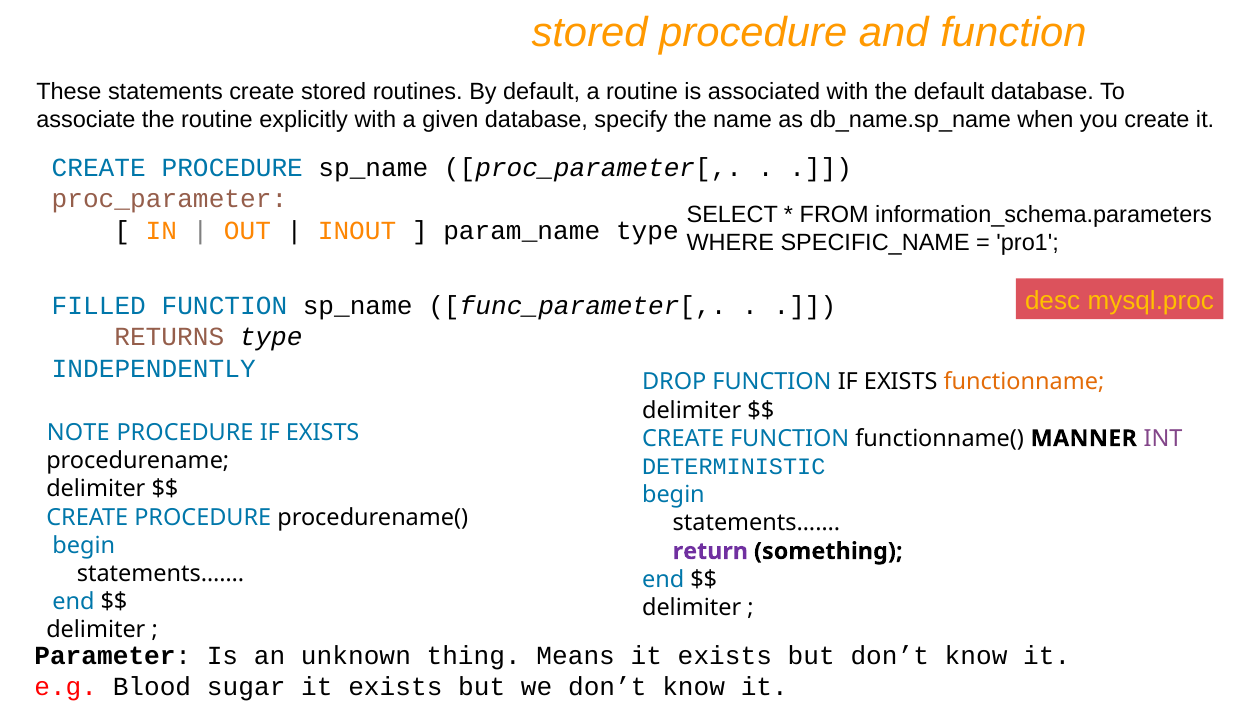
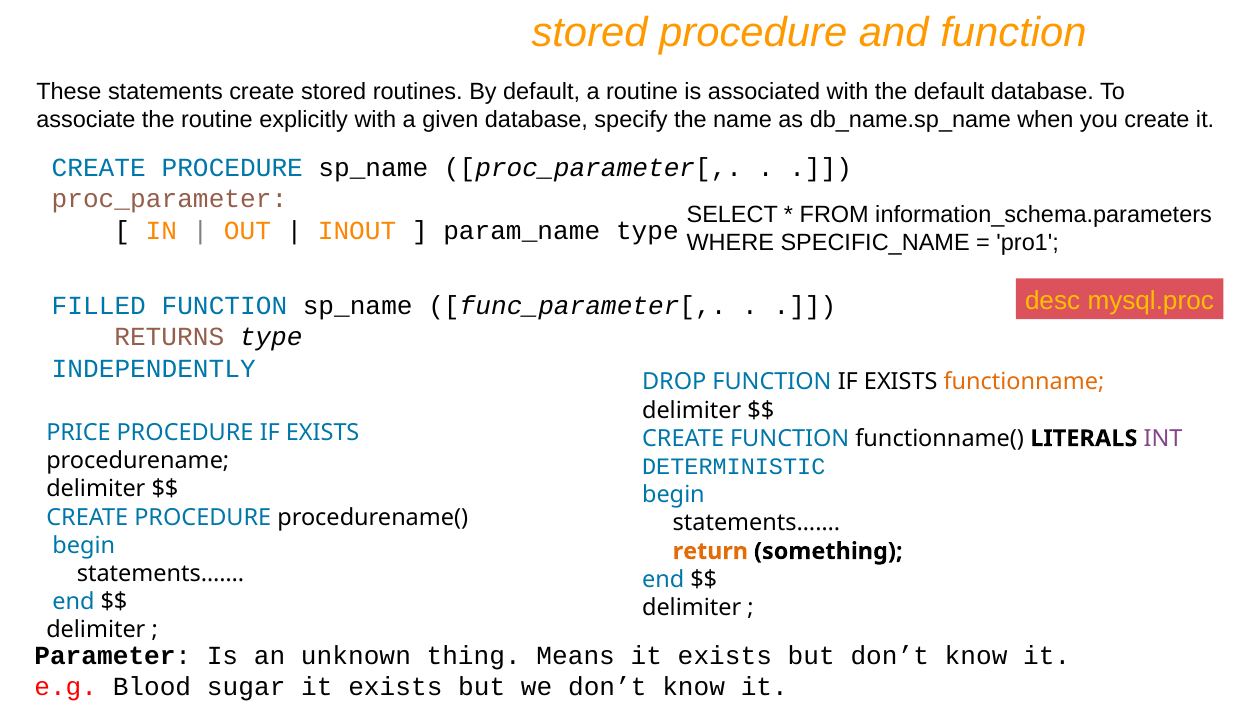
NOTE: NOTE -> PRICE
MANNER: MANNER -> LITERALS
return colour: purple -> orange
